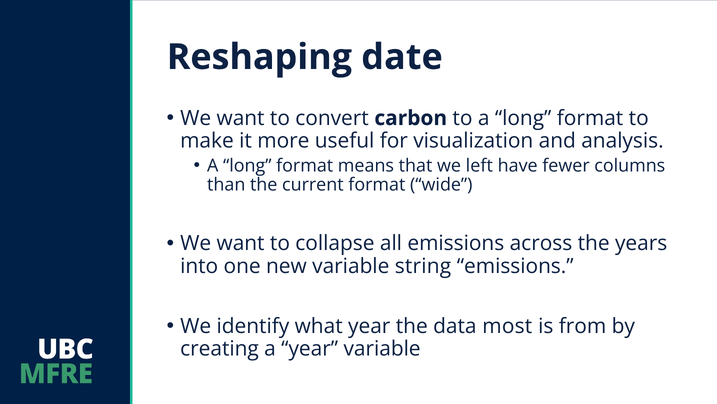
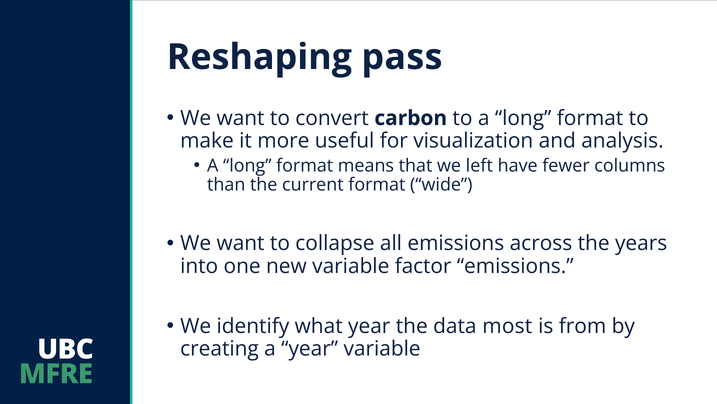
date: date -> pass
string: string -> factor
